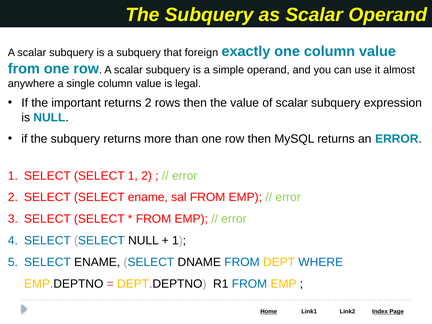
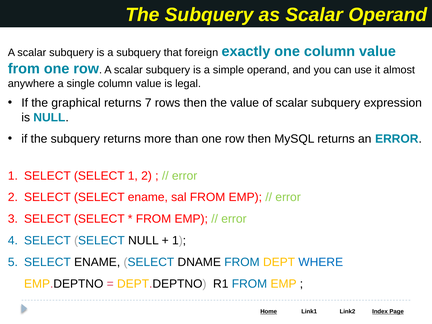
important: important -> graphical
returns 2: 2 -> 7
